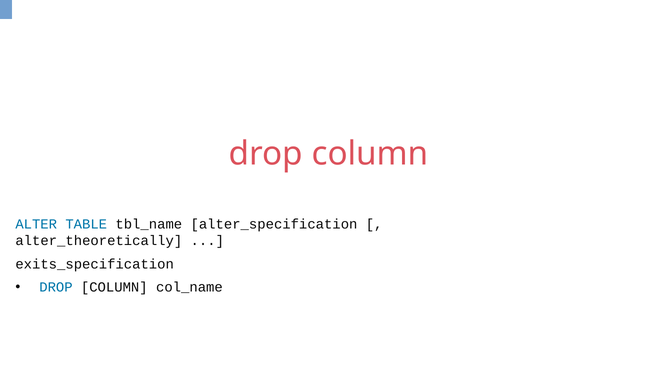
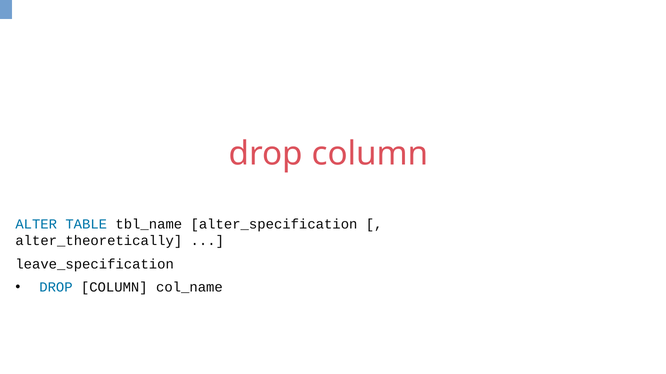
exits_specification: exits_specification -> leave_specification
